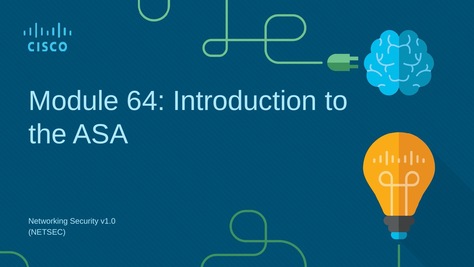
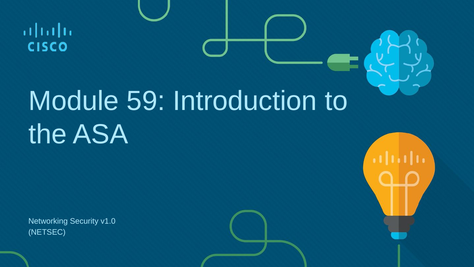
64: 64 -> 59
